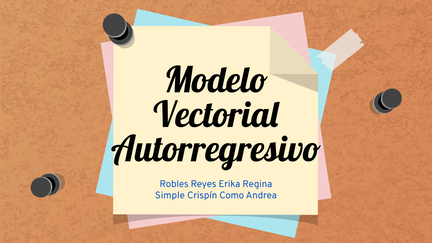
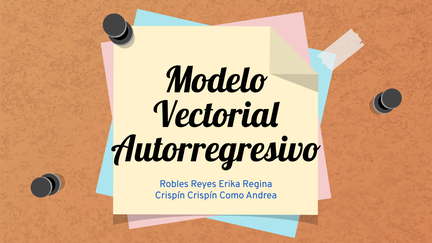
Simple at (170, 195): Simple -> Crispín
